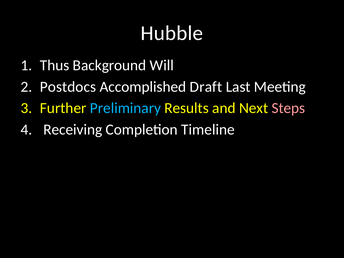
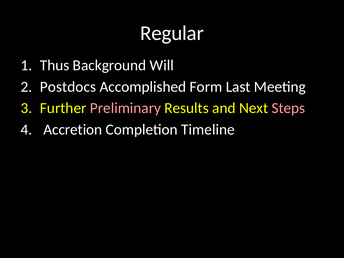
Hubble: Hubble -> Regular
Draft: Draft -> Form
Preliminary colour: light blue -> pink
Receiving: Receiving -> Accretion
